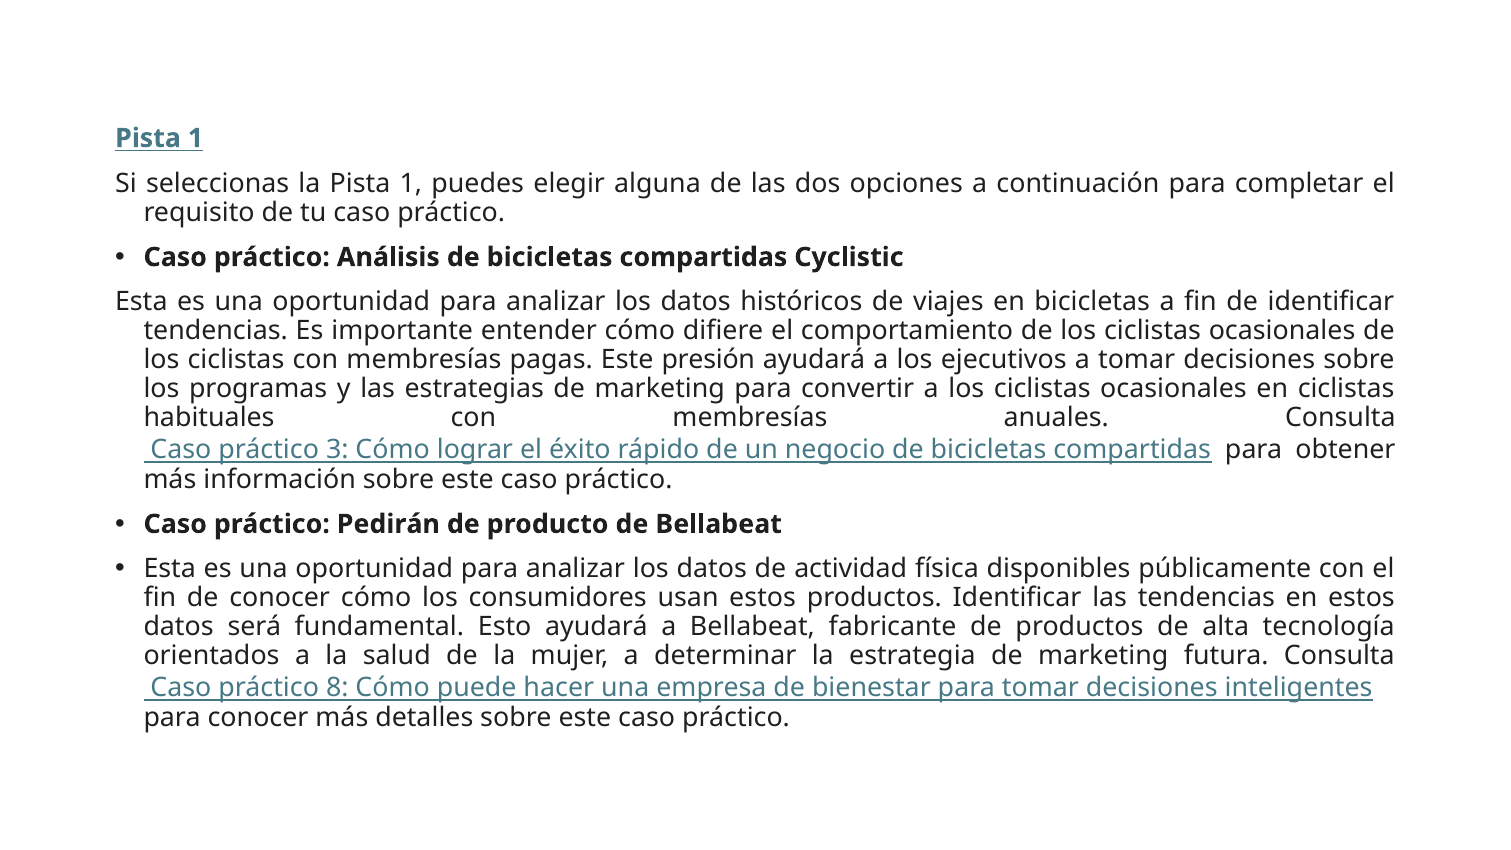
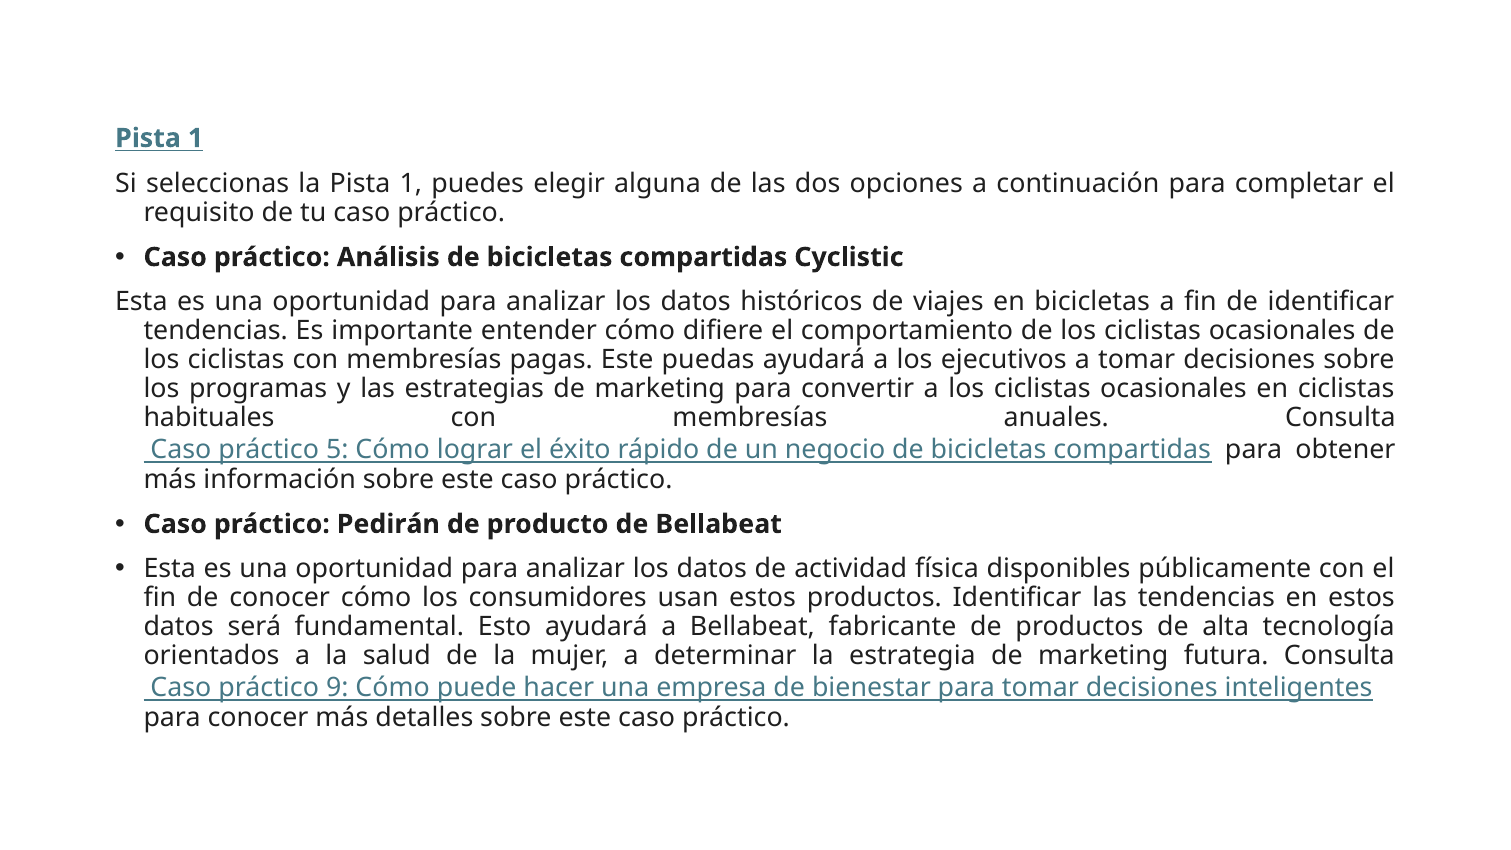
presión: presión -> puedas
3: 3 -> 5
8: 8 -> 9
